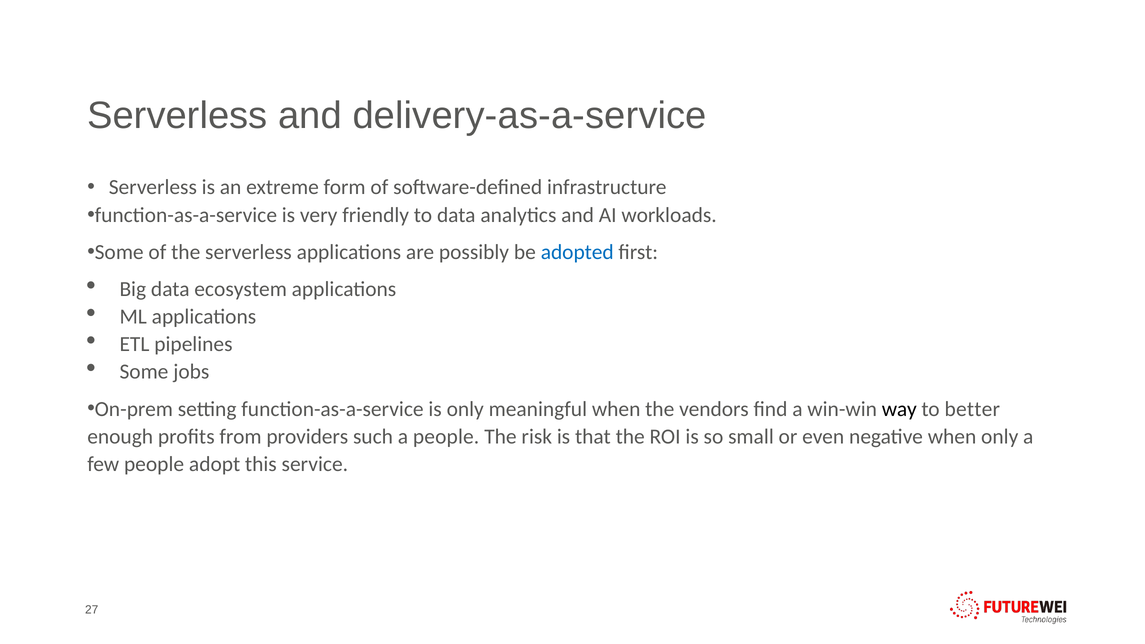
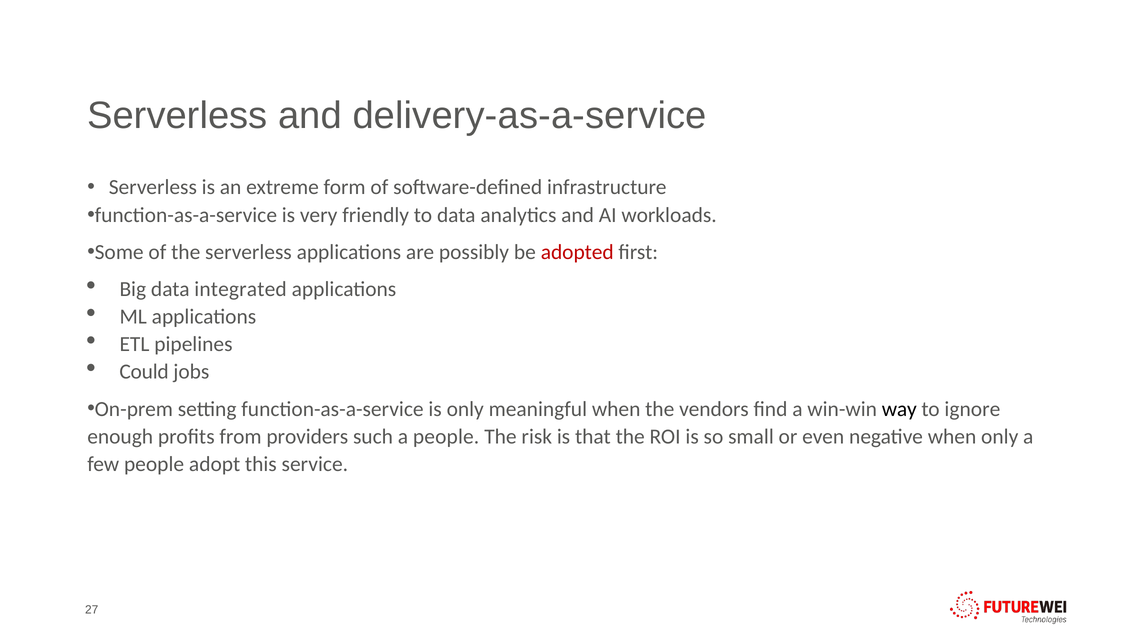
adopted colour: blue -> red
ecosystem: ecosystem -> integrated
Some at (144, 372): Some -> Could
better: better -> ignore
